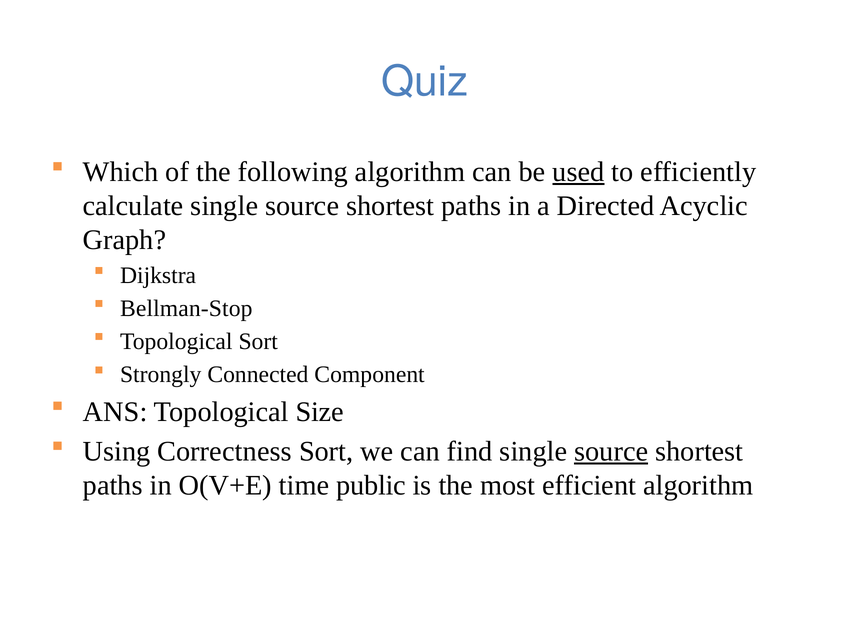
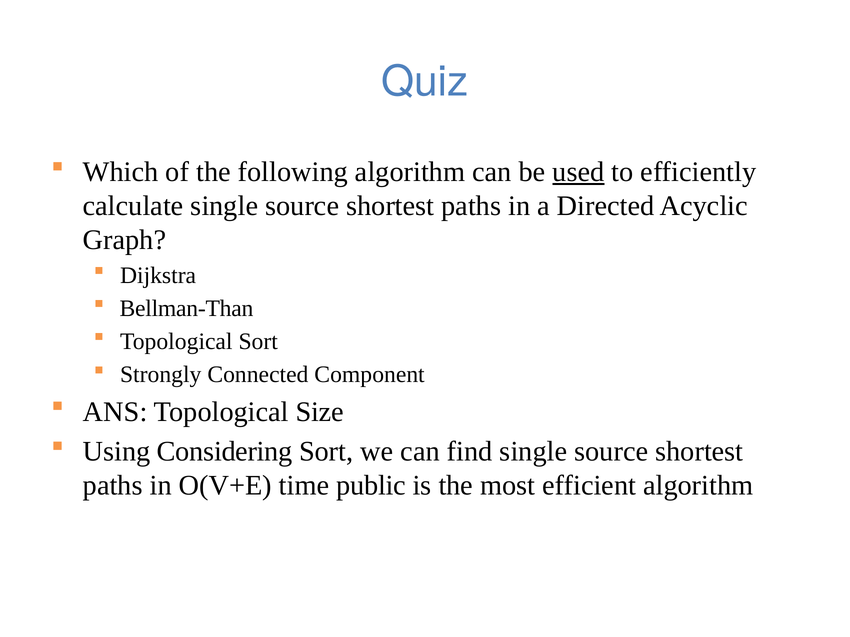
Bellman-Stop: Bellman-Stop -> Bellman-Than
Correctness: Correctness -> Considering
source at (611, 452) underline: present -> none
